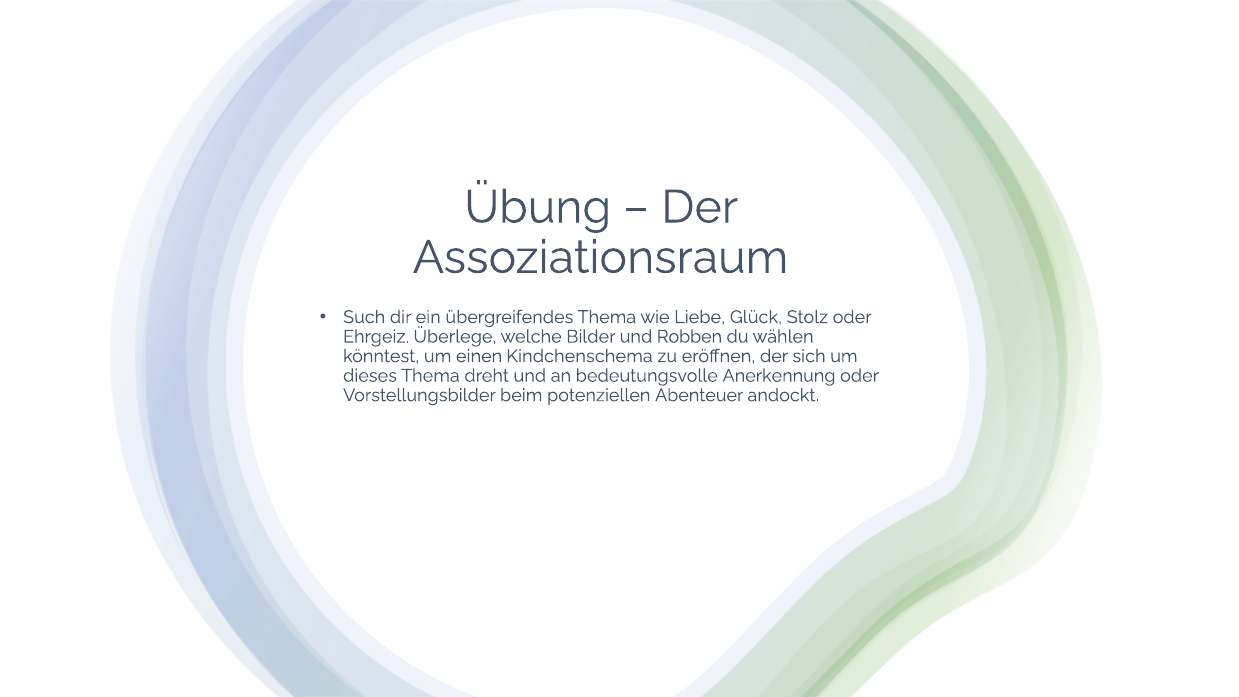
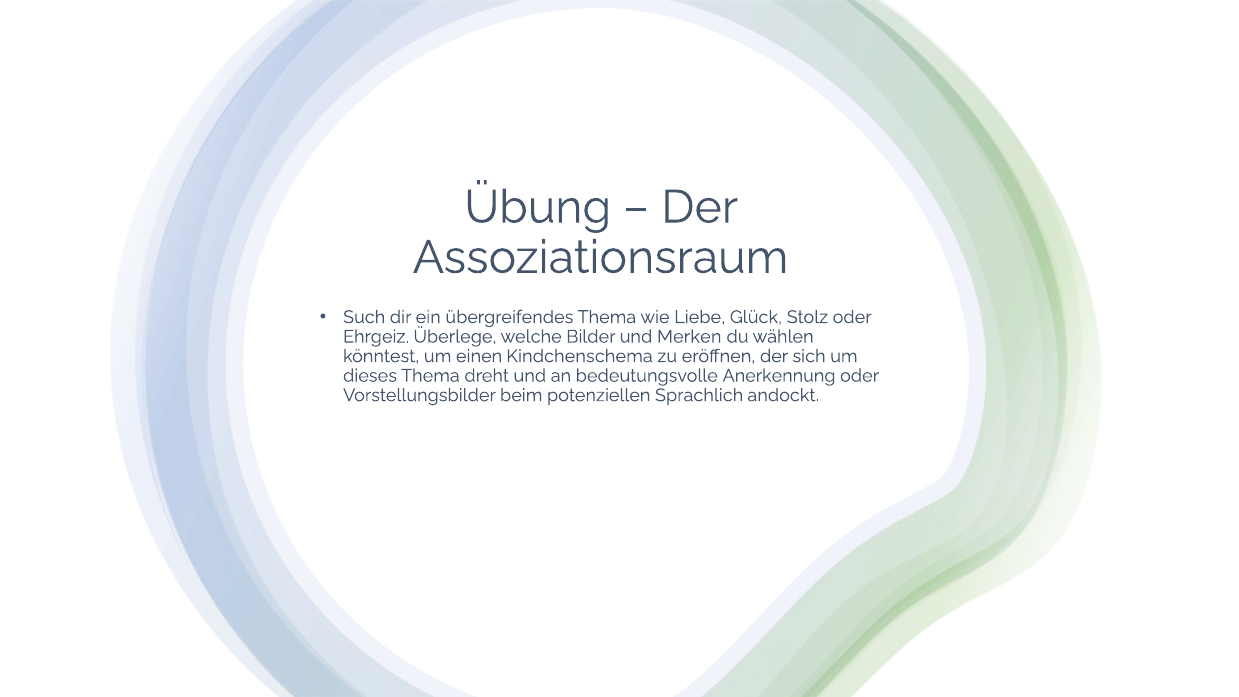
Robben: Robben -> Merken
Abenteuer: Abenteuer -> Sprachlich
